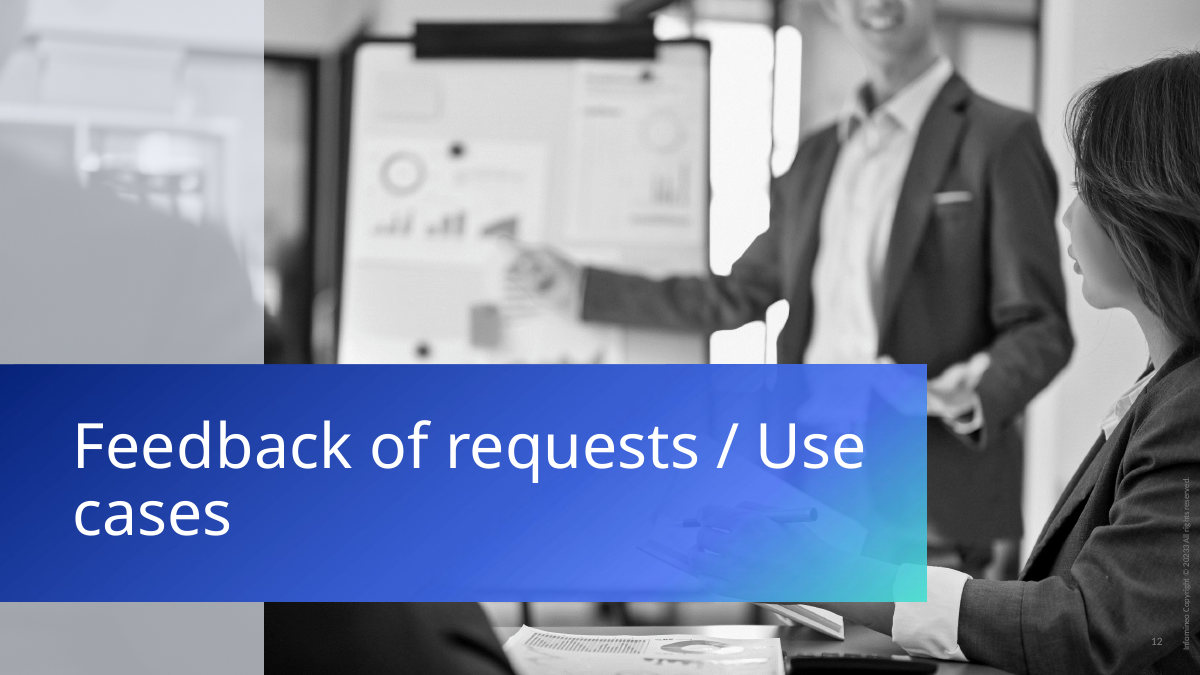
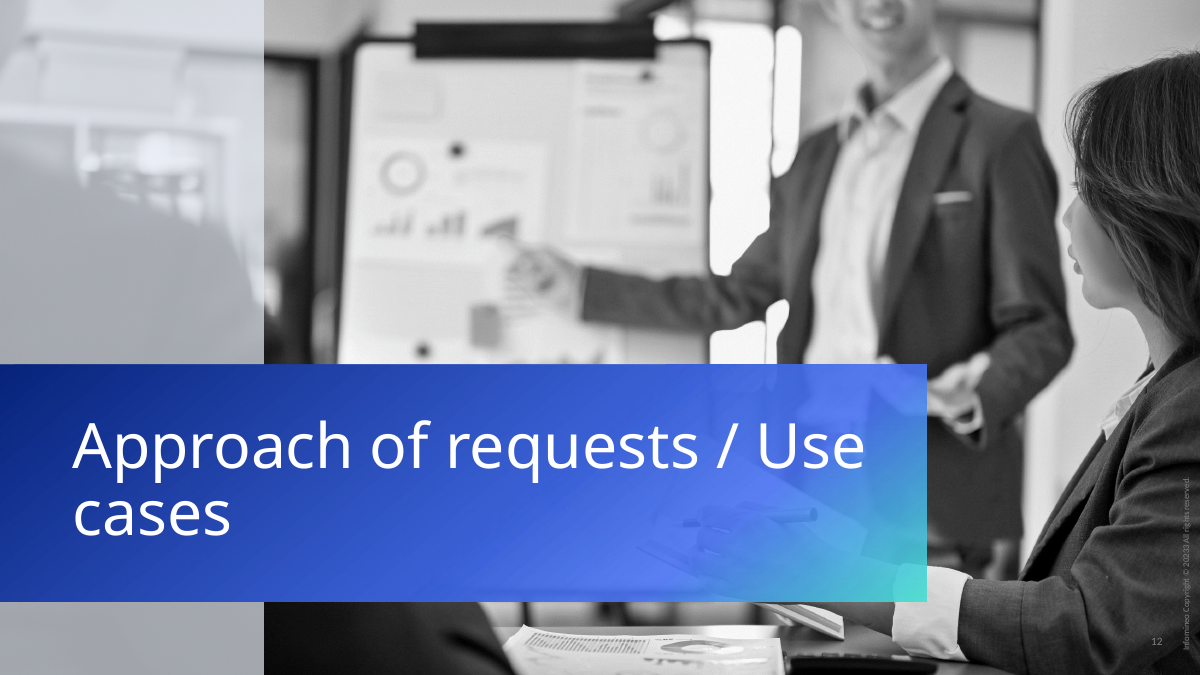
Feedback: Feedback -> Approach
